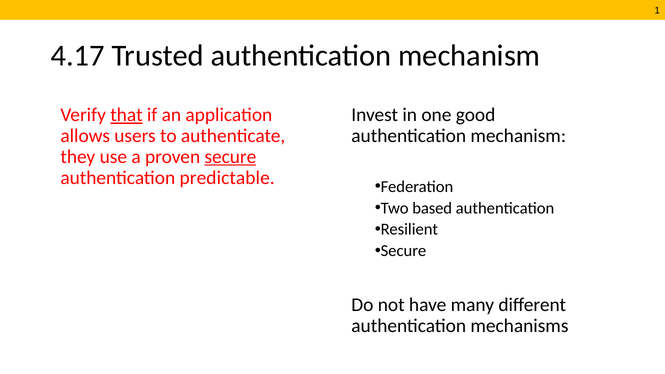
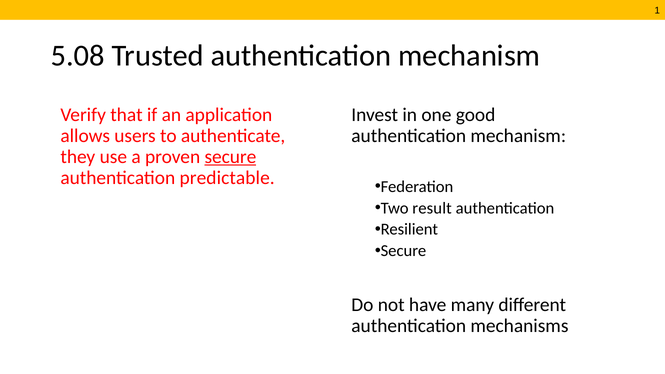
4.17: 4.17 -> 5.08
that underline: present -> none
based: based -> result
